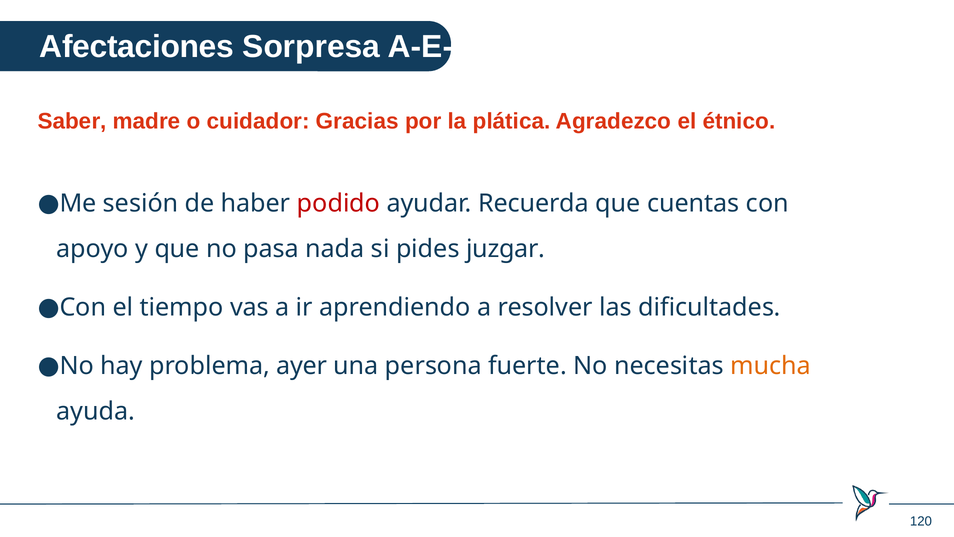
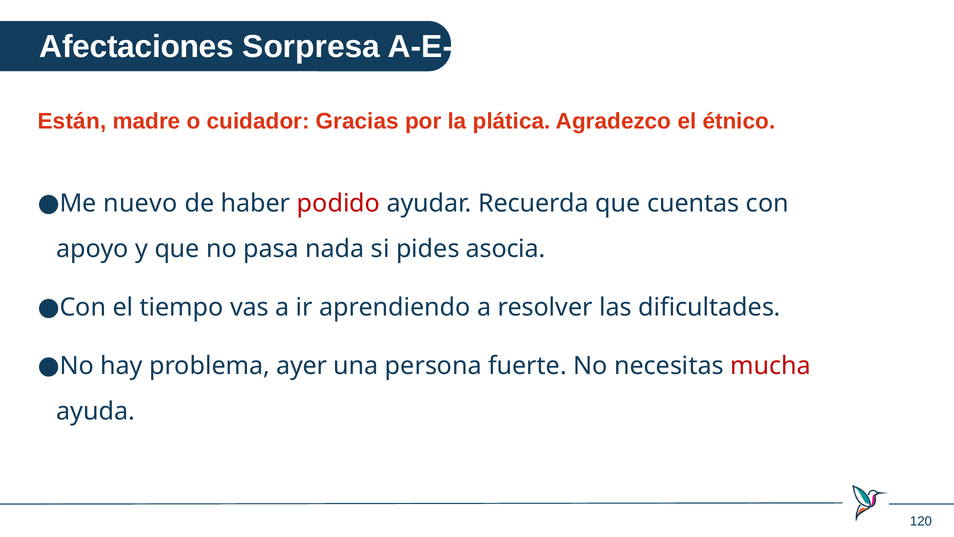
Saber: Saber -> Están
sesión: sesión -> nuevo
juzgar: juzgar -> asocia
mucha colour: orange -> red
